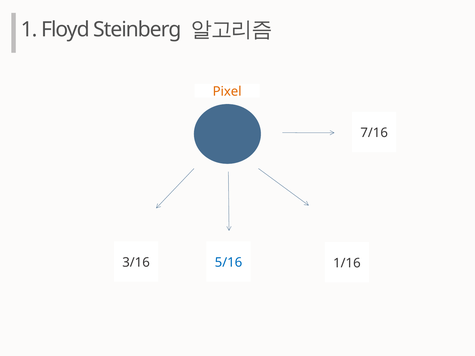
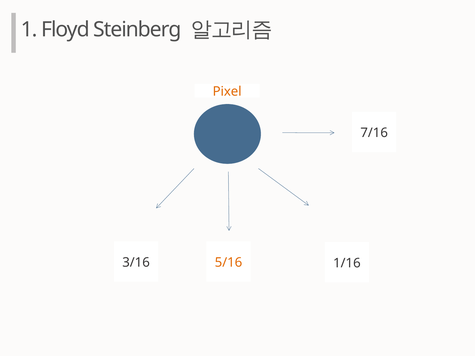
5/16 colour: blue -> orange
